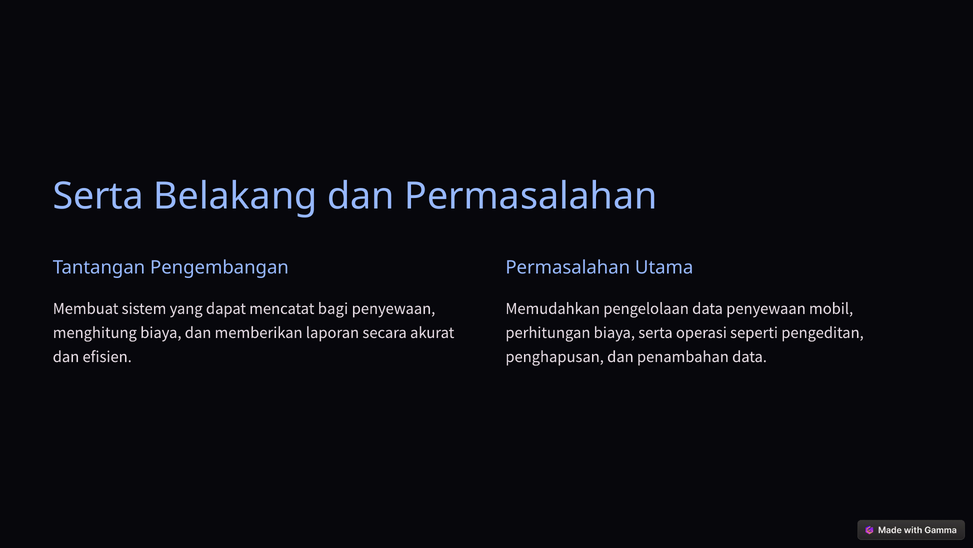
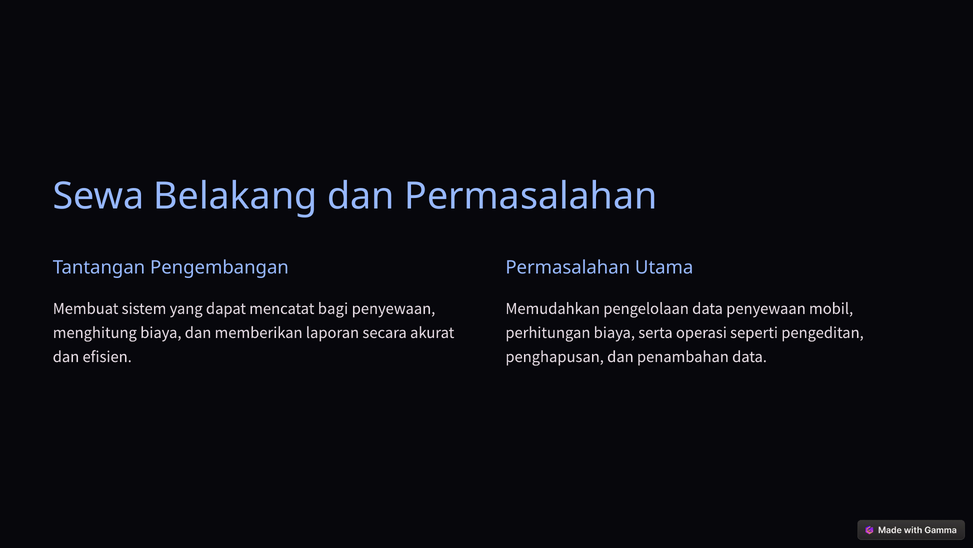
Serta at (98, 196): Serta -> Sewa
